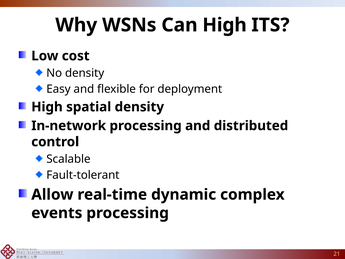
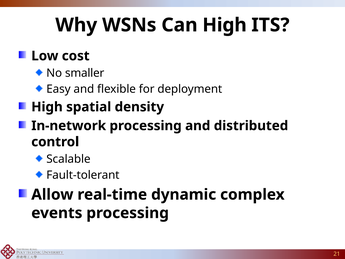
No density: density -> smaller
